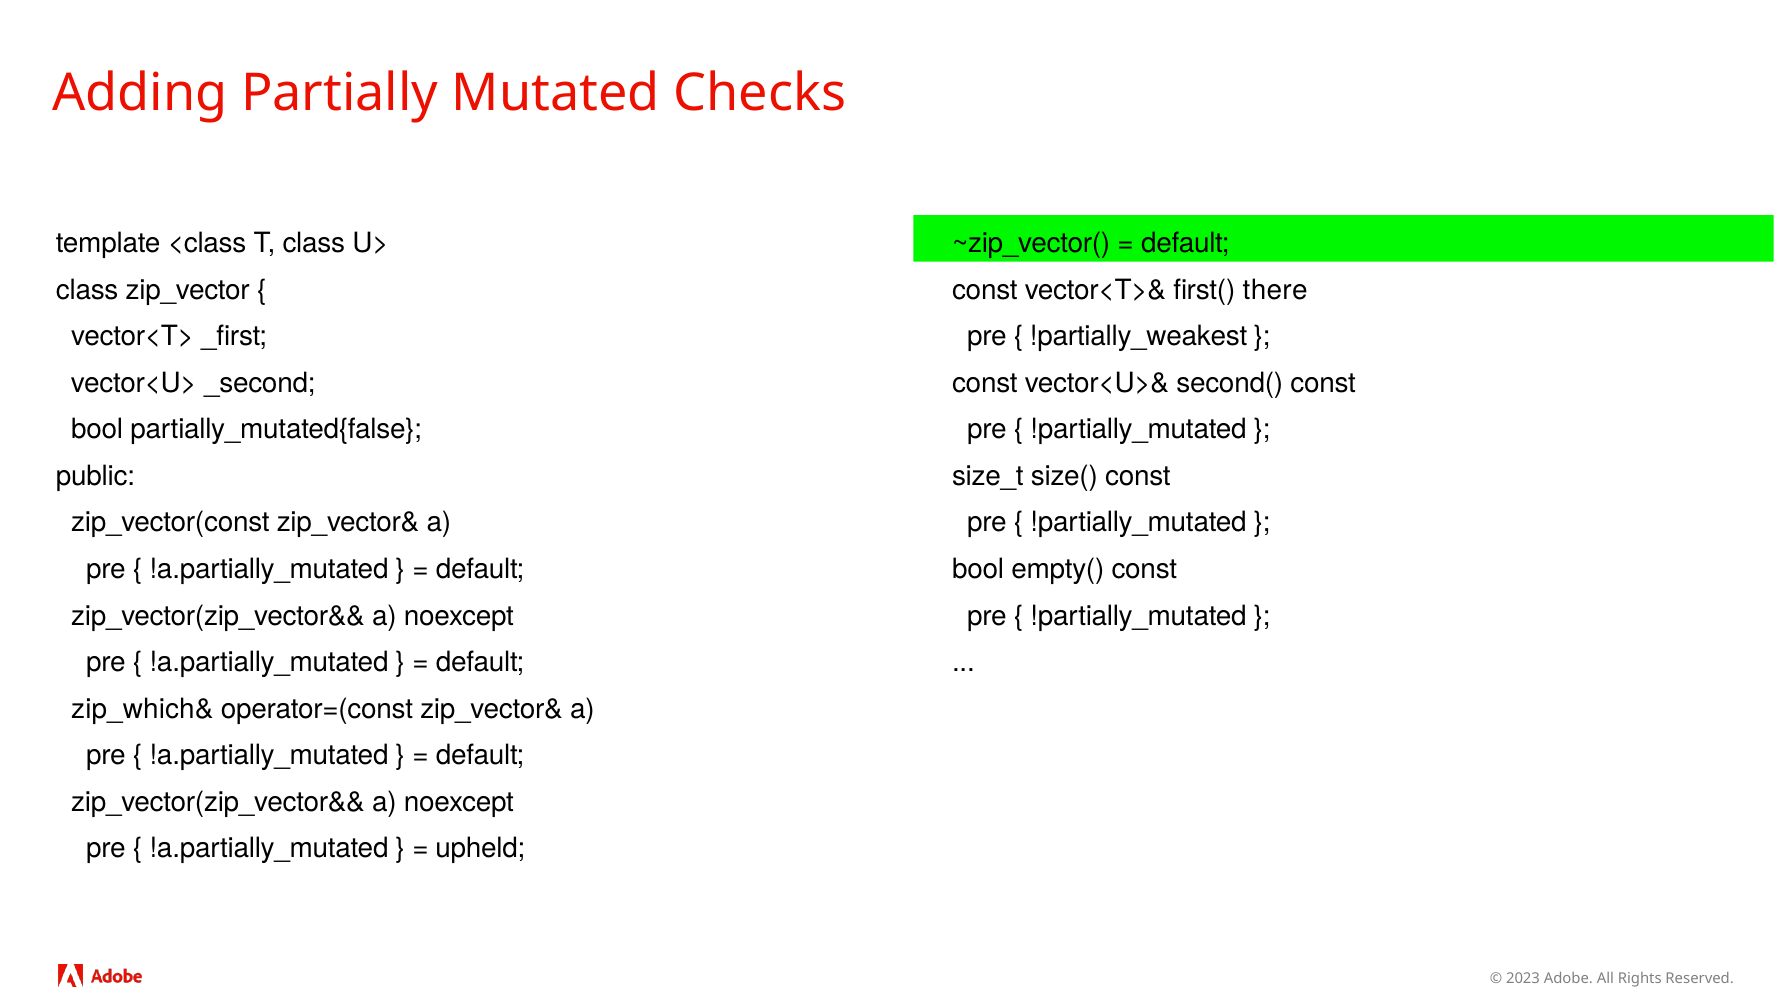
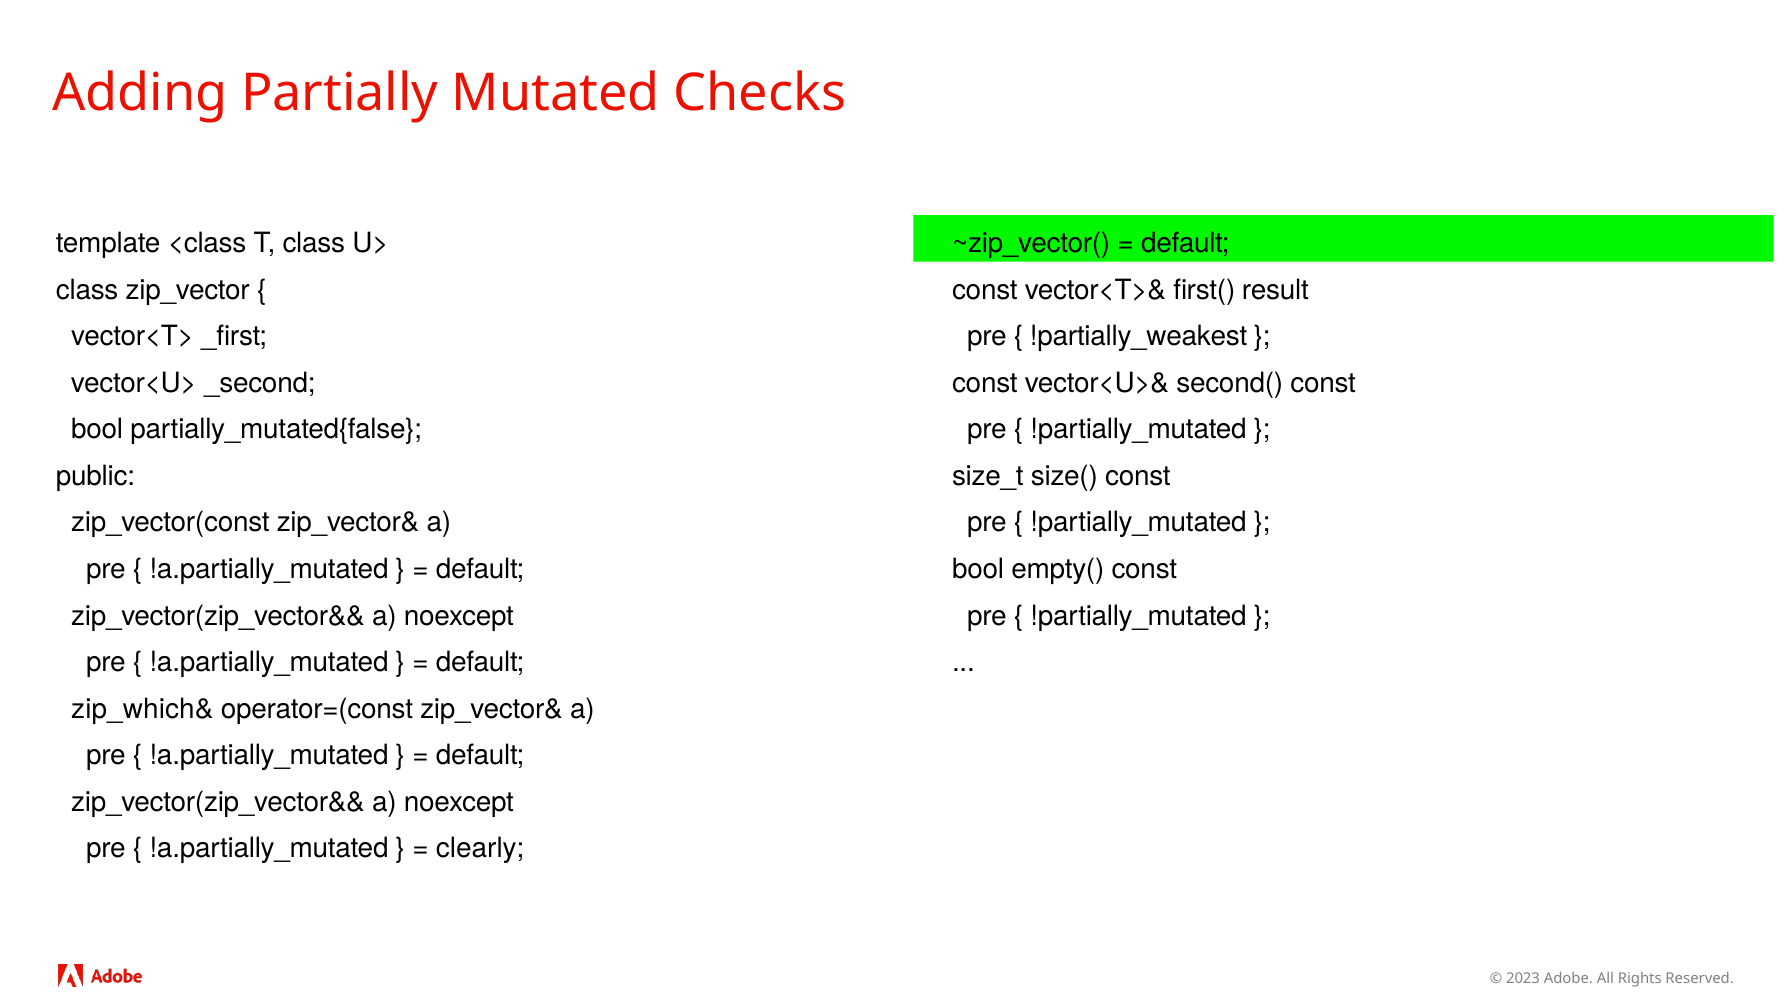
there: there -> result
upheld: upheld -> clearly
